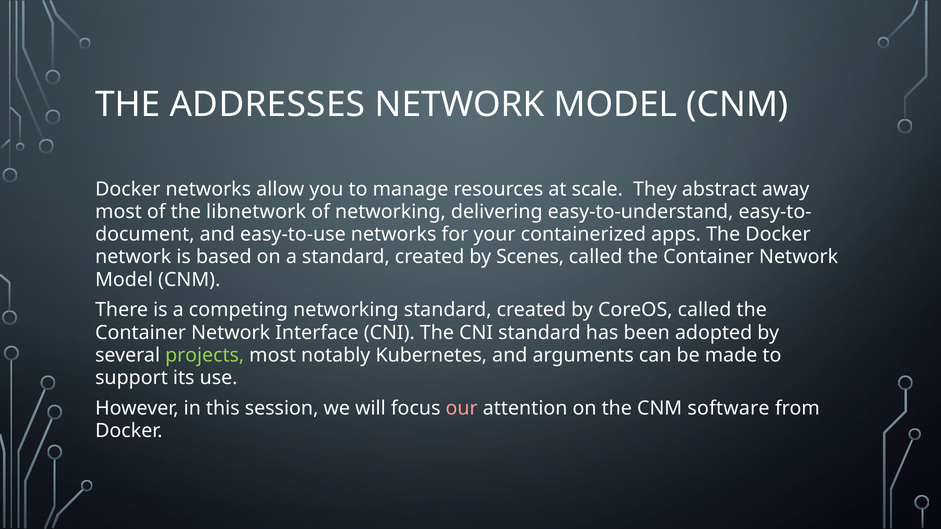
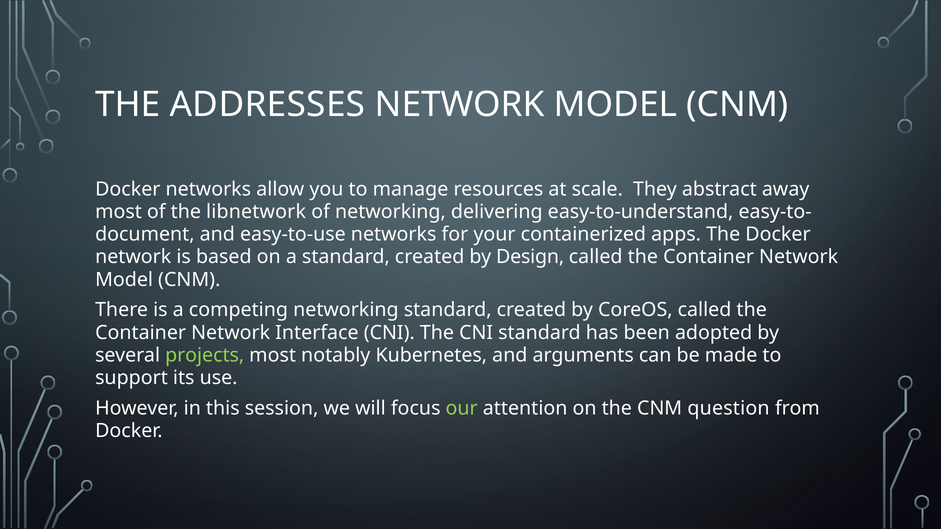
Scenes: Scenes -> Design
our colour: pink -> light green
software: software -> question
